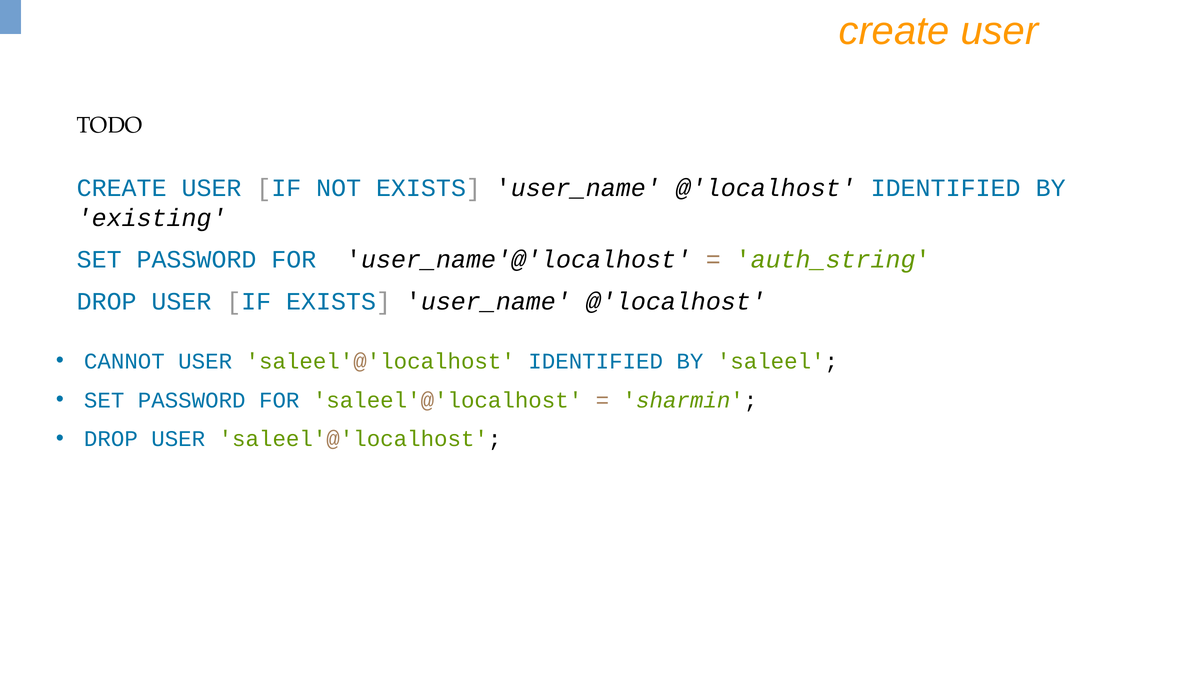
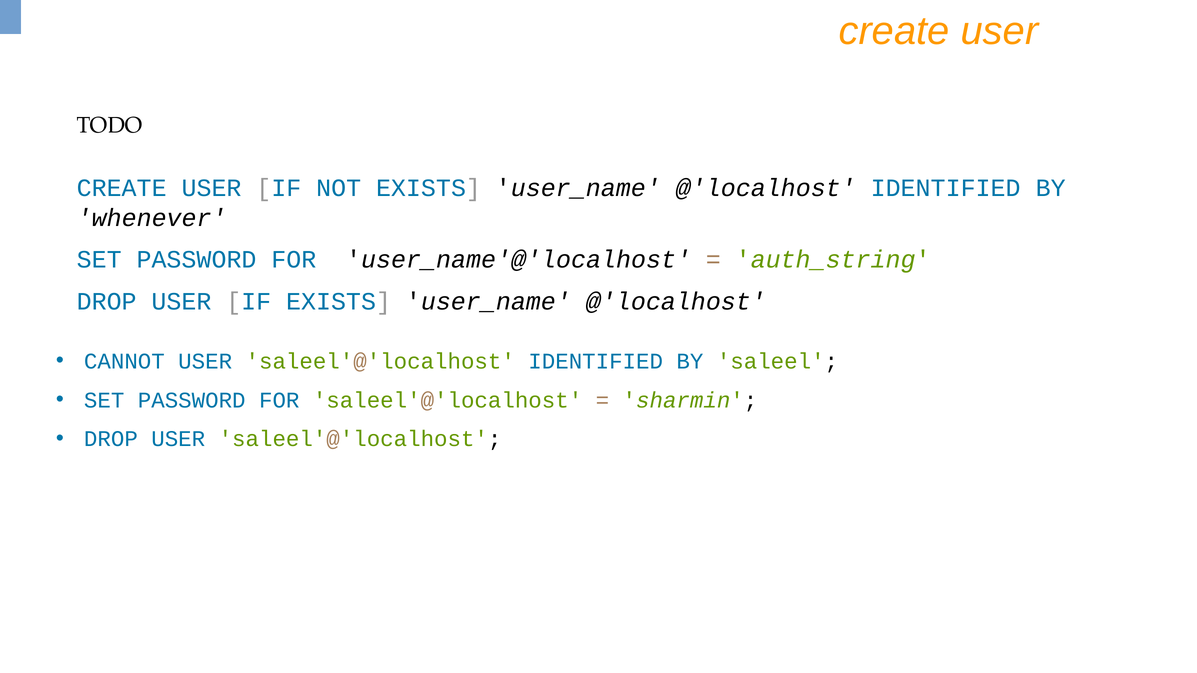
existing: existing -> whenever
